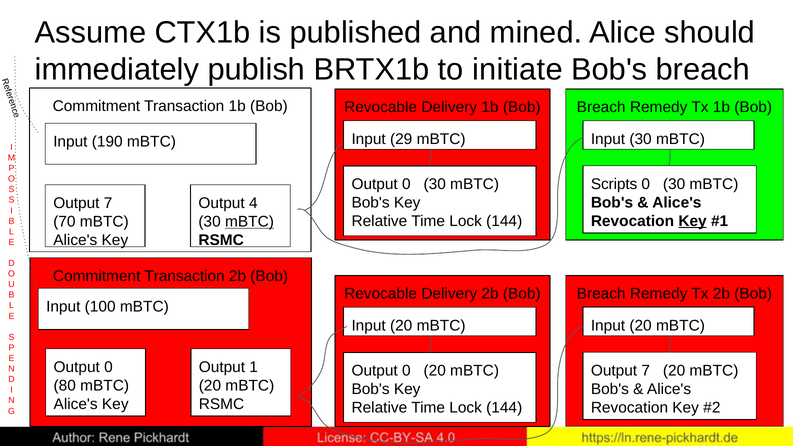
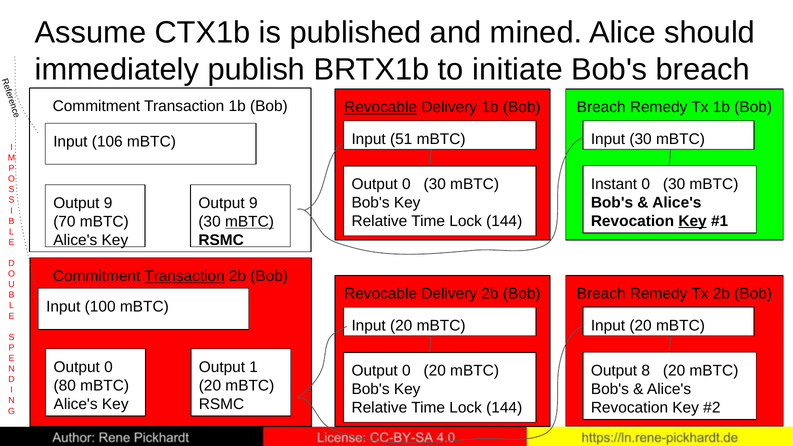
Revocable at (381, 107) underline: none -> present
29: 29 -> 51
190: 190 -> 106
Scripts: Scripts -> Instant
7 at (108, 203): 7 -> 9
4 at (253, 203): 4 -> 9
Transaction at (185, 276) underline: none -> present
7 at (646, 371): 7 -> 8
